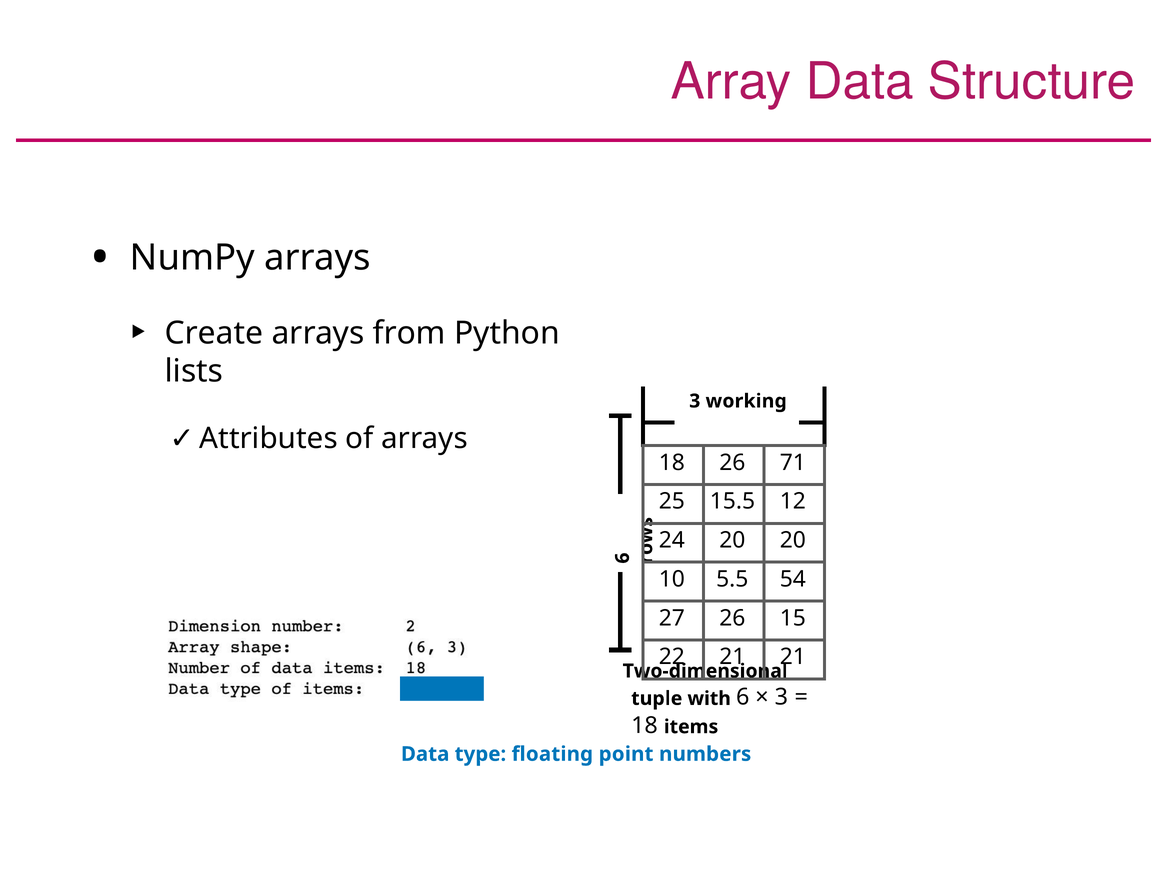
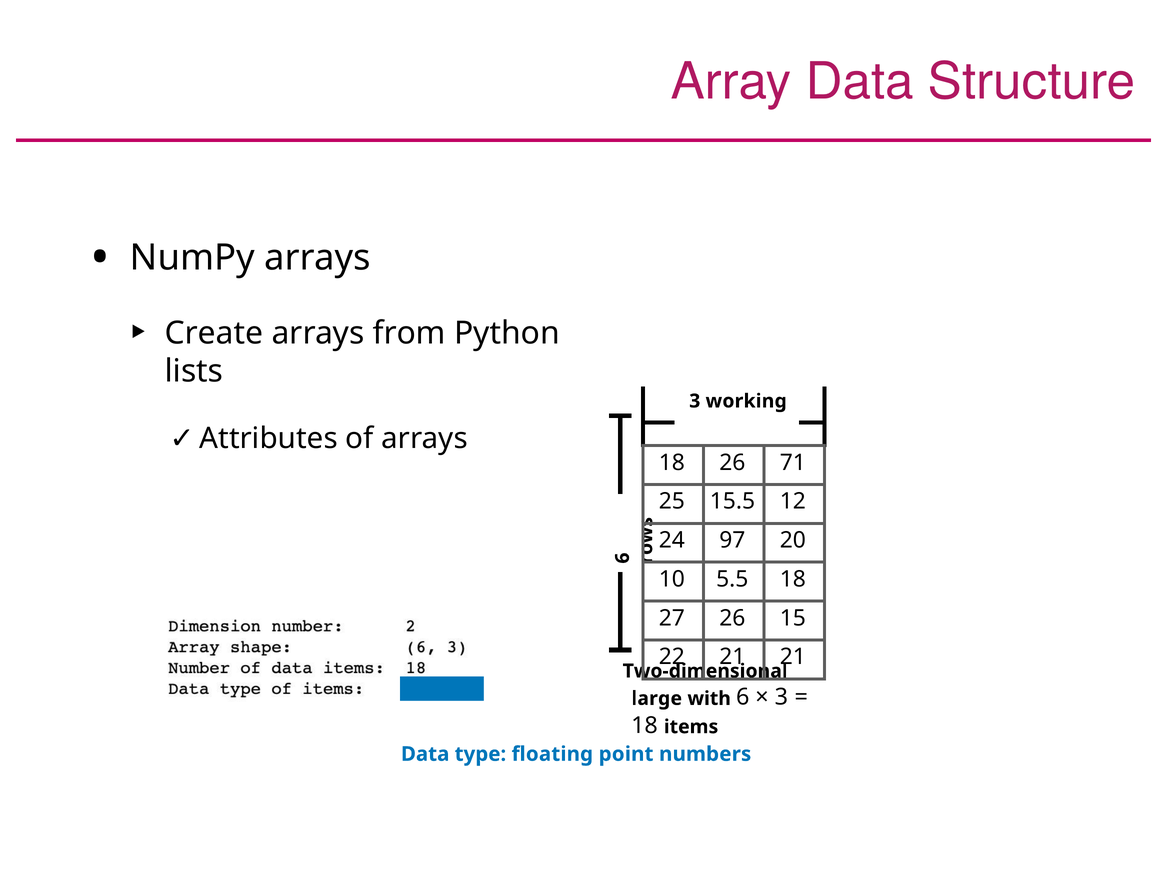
24 20: 20 -> 97
5.5 54: 54 -> 18
tuple: tuple -> large
